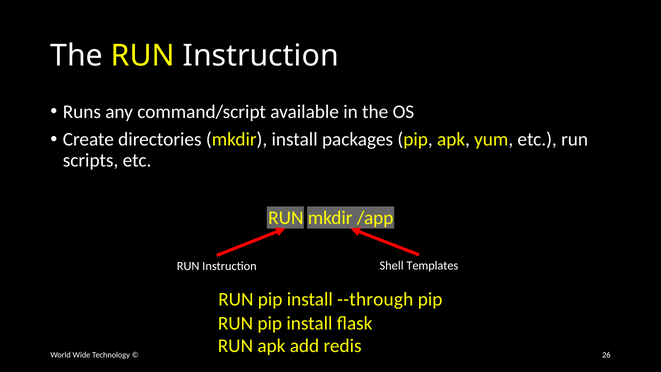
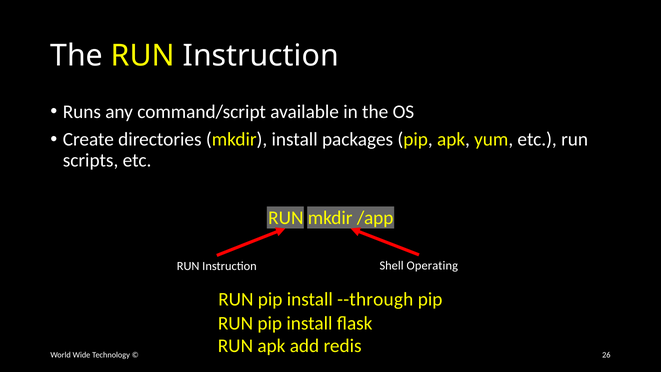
Templates: Templates -> Operating
